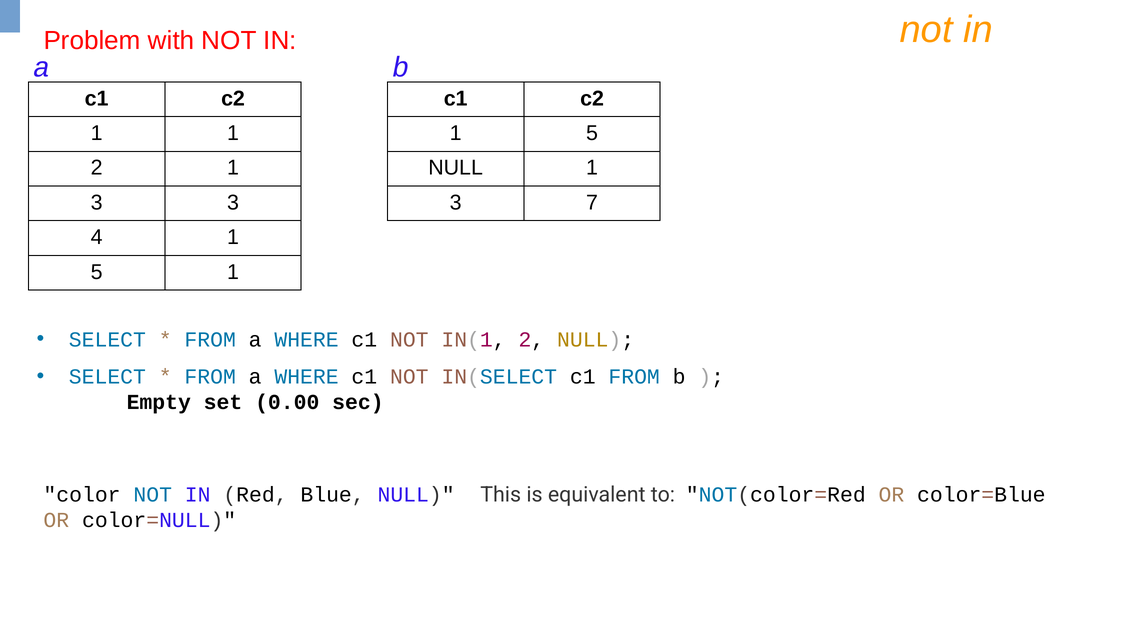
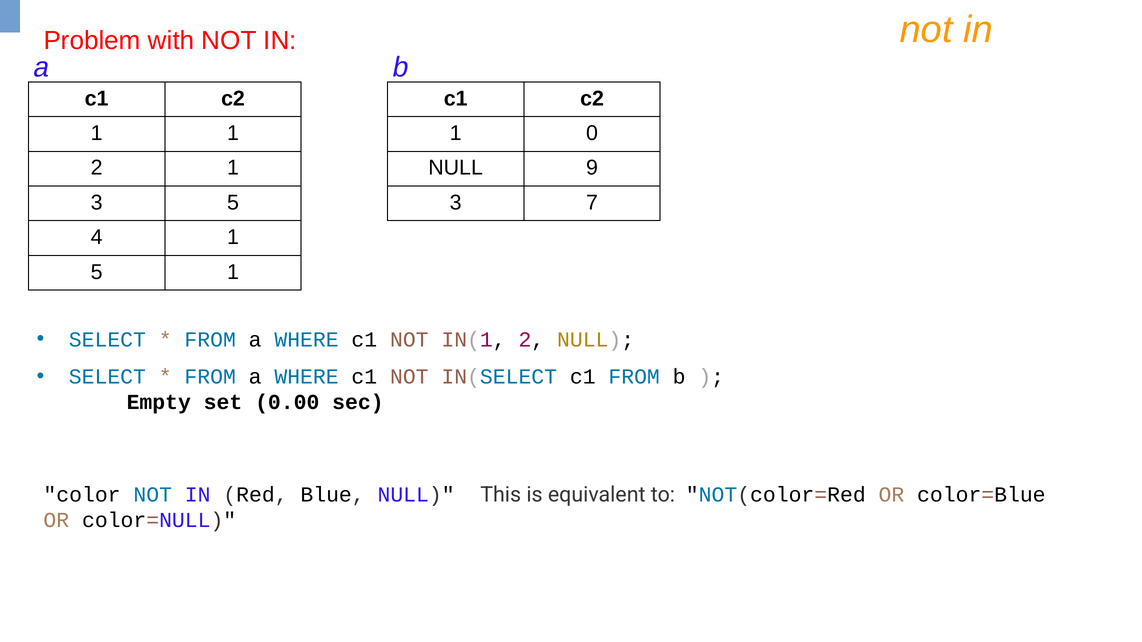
5 at (592, 133): 5 -> 0
NULL 1: 1 -> 9
3 3: 3 -> 5
